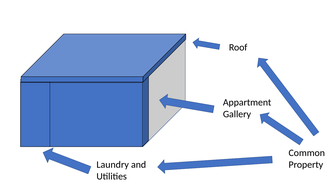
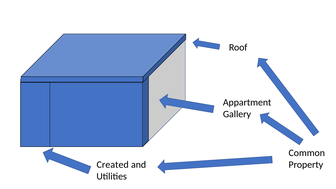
Laundry: Laundry -> Created
